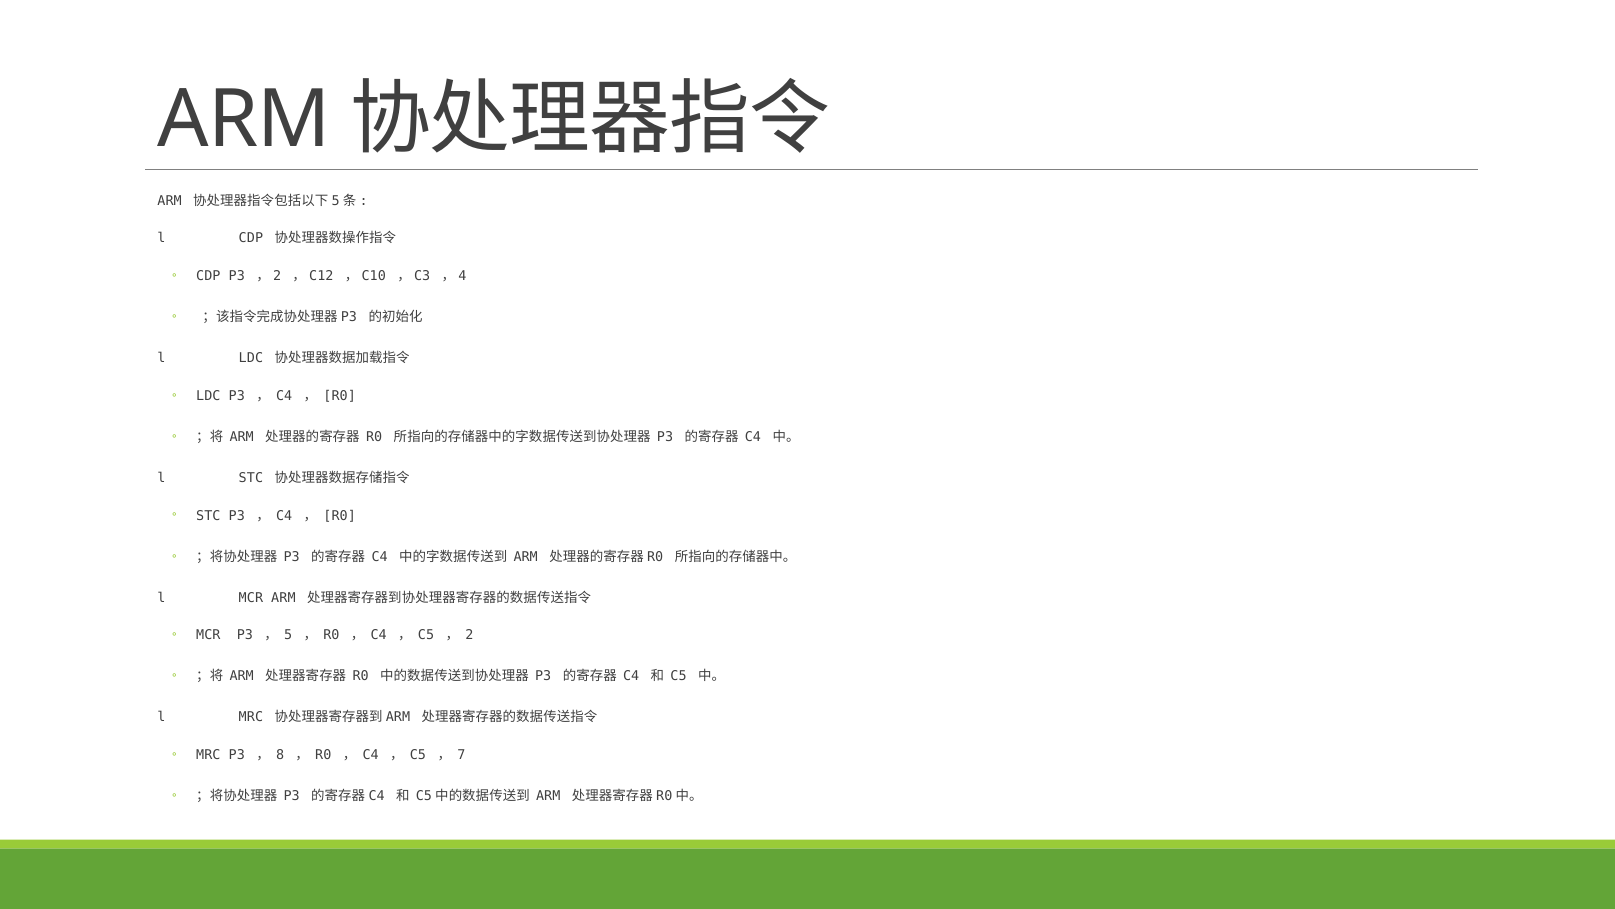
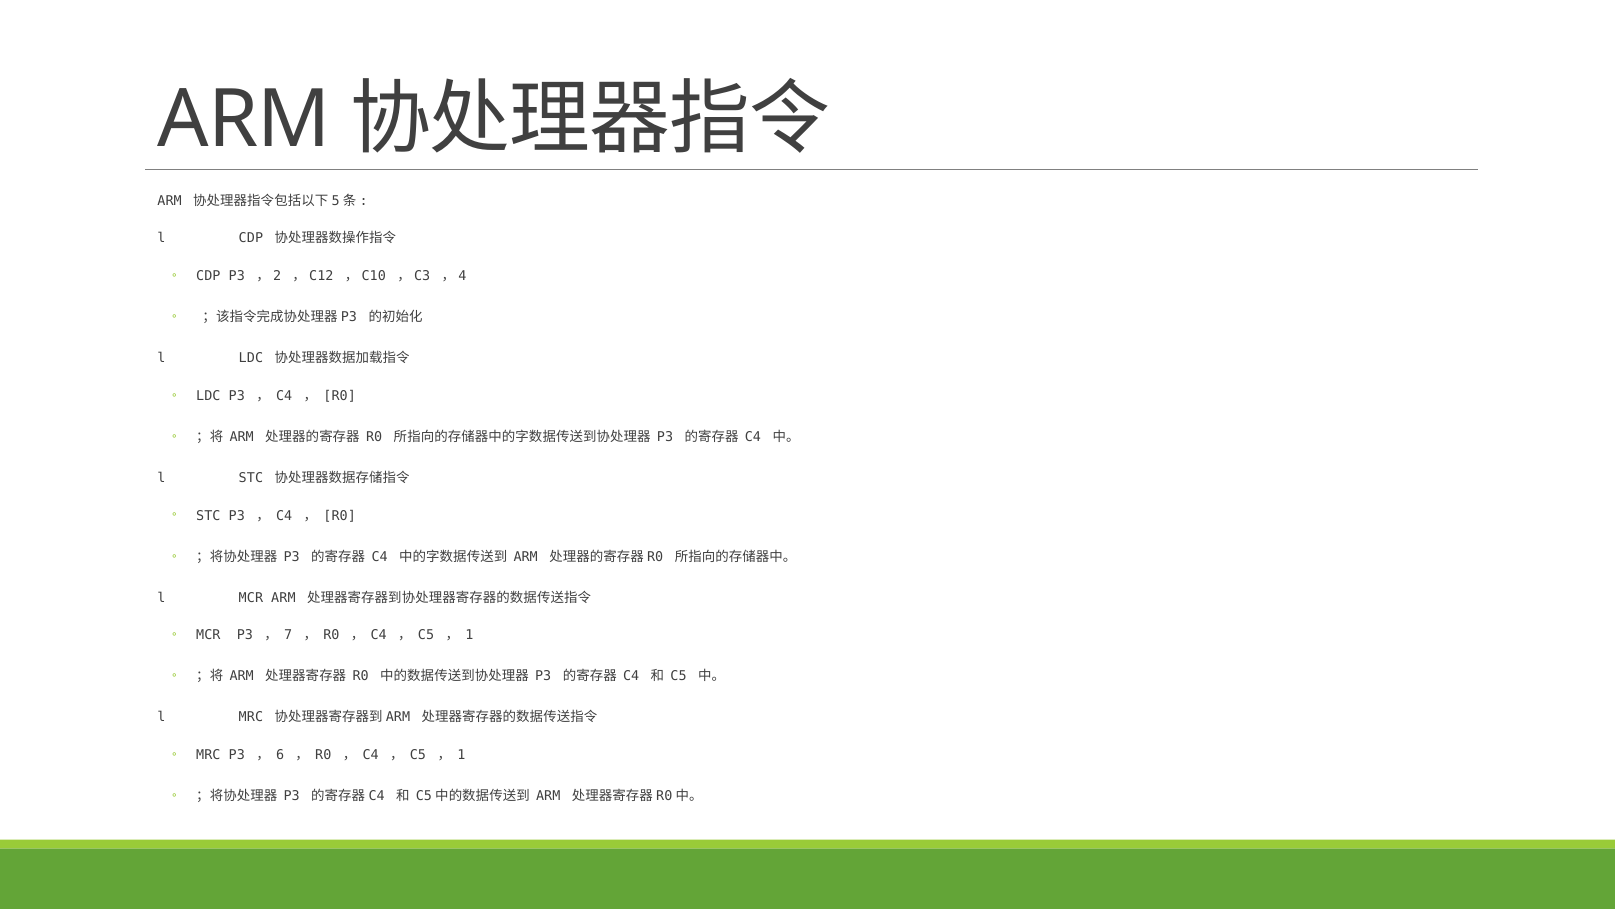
5: 5 -> 7
2 at (469, 635): 2 -> 1
8: 8 -> 6
7 at (461, 755): 7 -> 1
